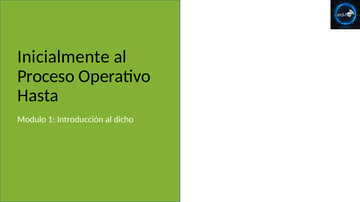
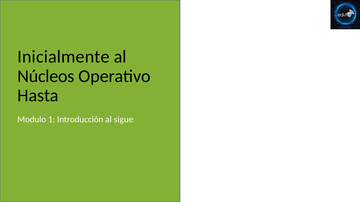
Proceso: Proceso -> Núcleos
dicho: dicho -> sigue
